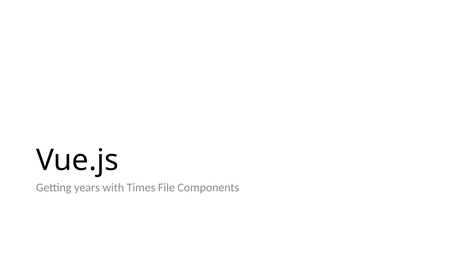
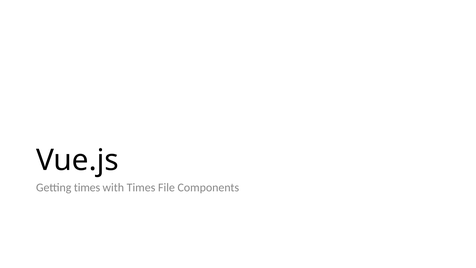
Getting years: years -> times
